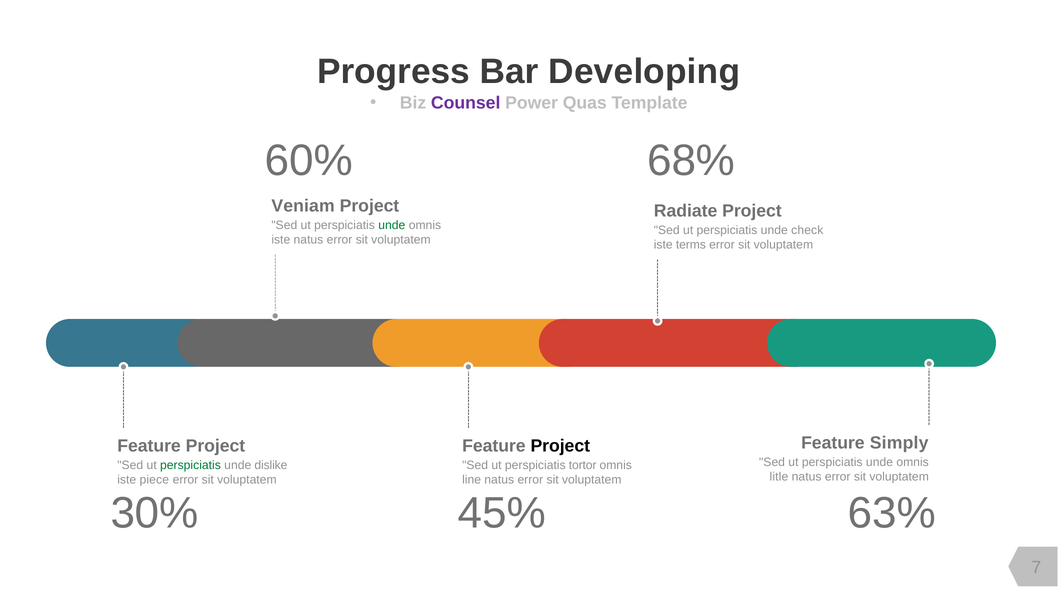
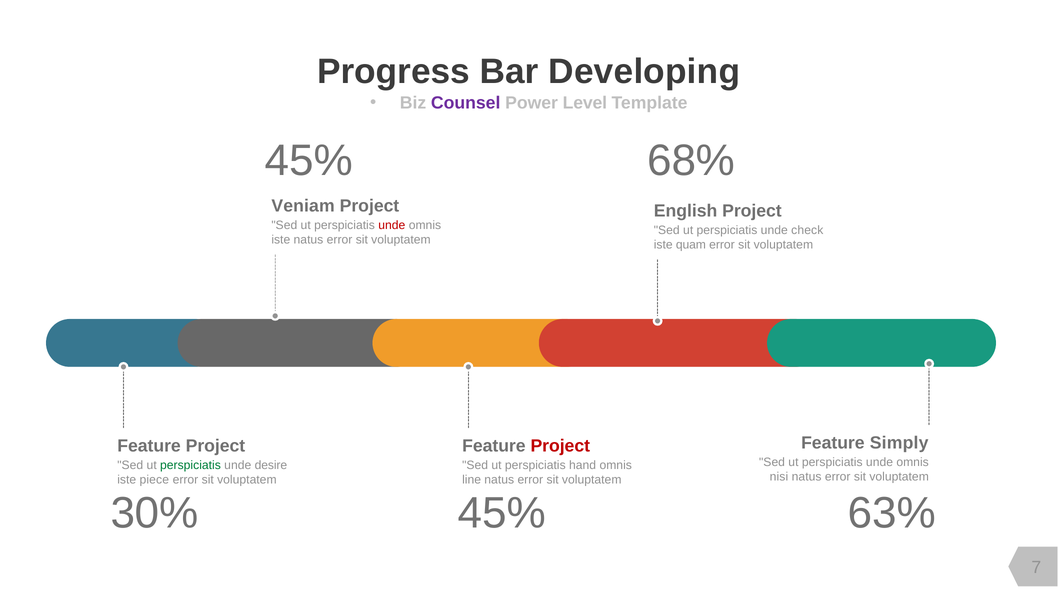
Quas: Quas -> Level
60% at (309, 161): 60% -> 45%
Radiate: Radiate -> English
unde at (392, 225) colour: green -> red
terms: terms -> quam
Project at (560, 446) colour: black -> red
dislike: dislike -> desire
tortor: tortor -> hand
litle: litle -> nisi
